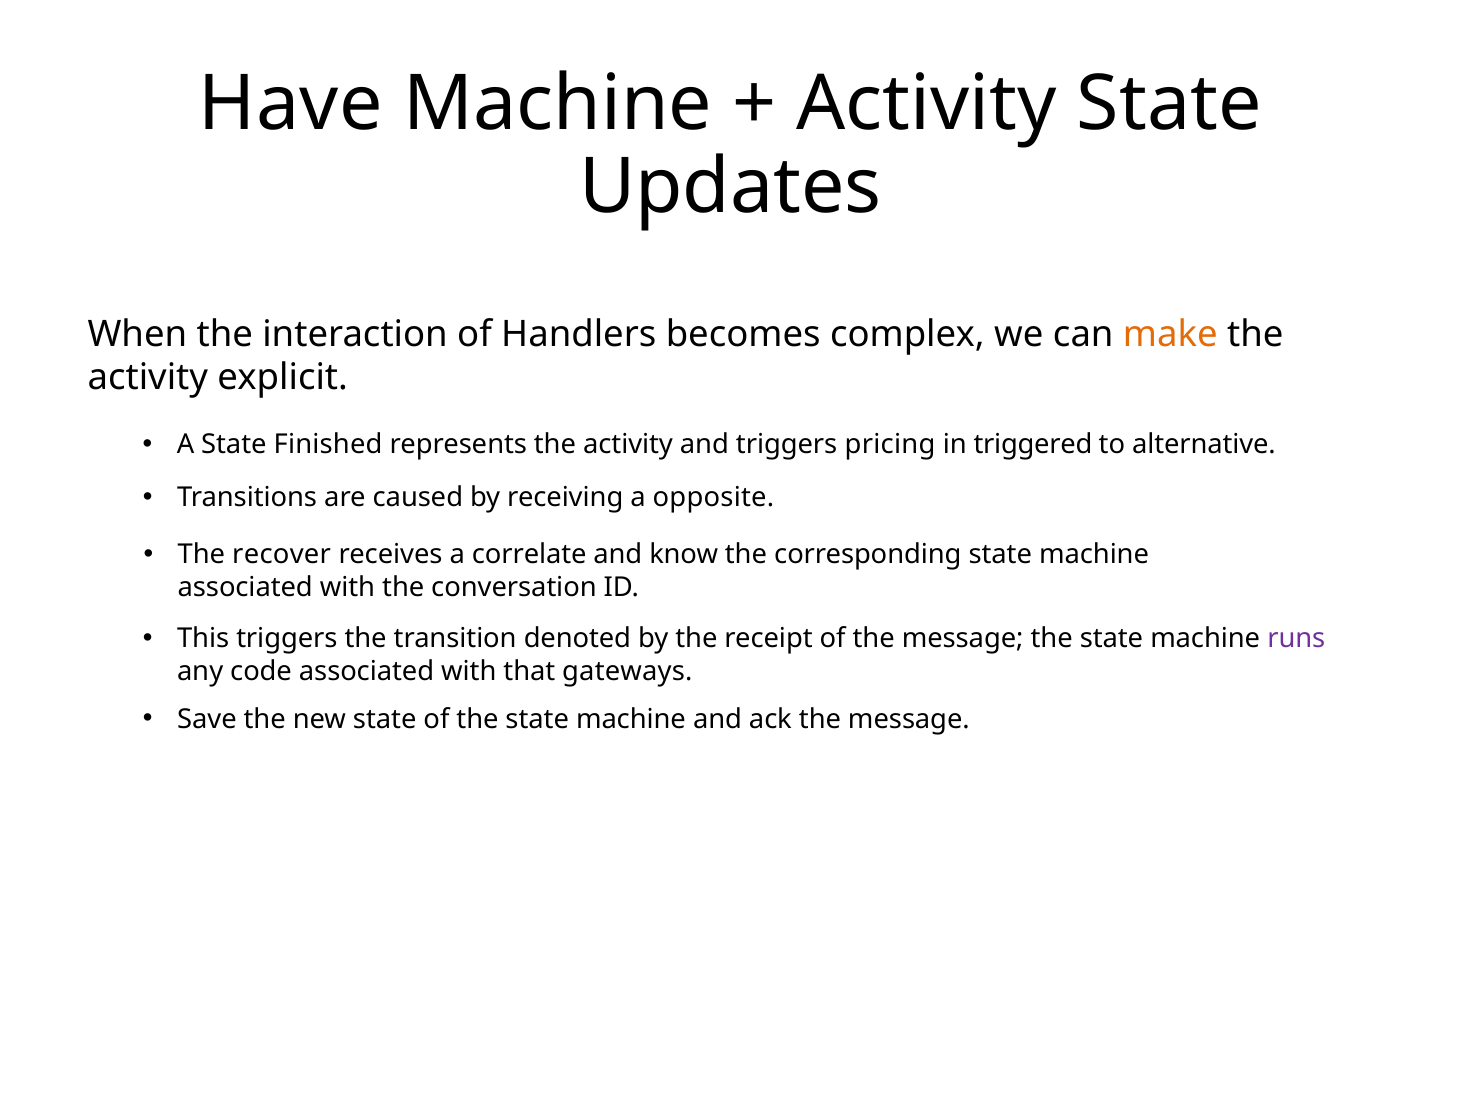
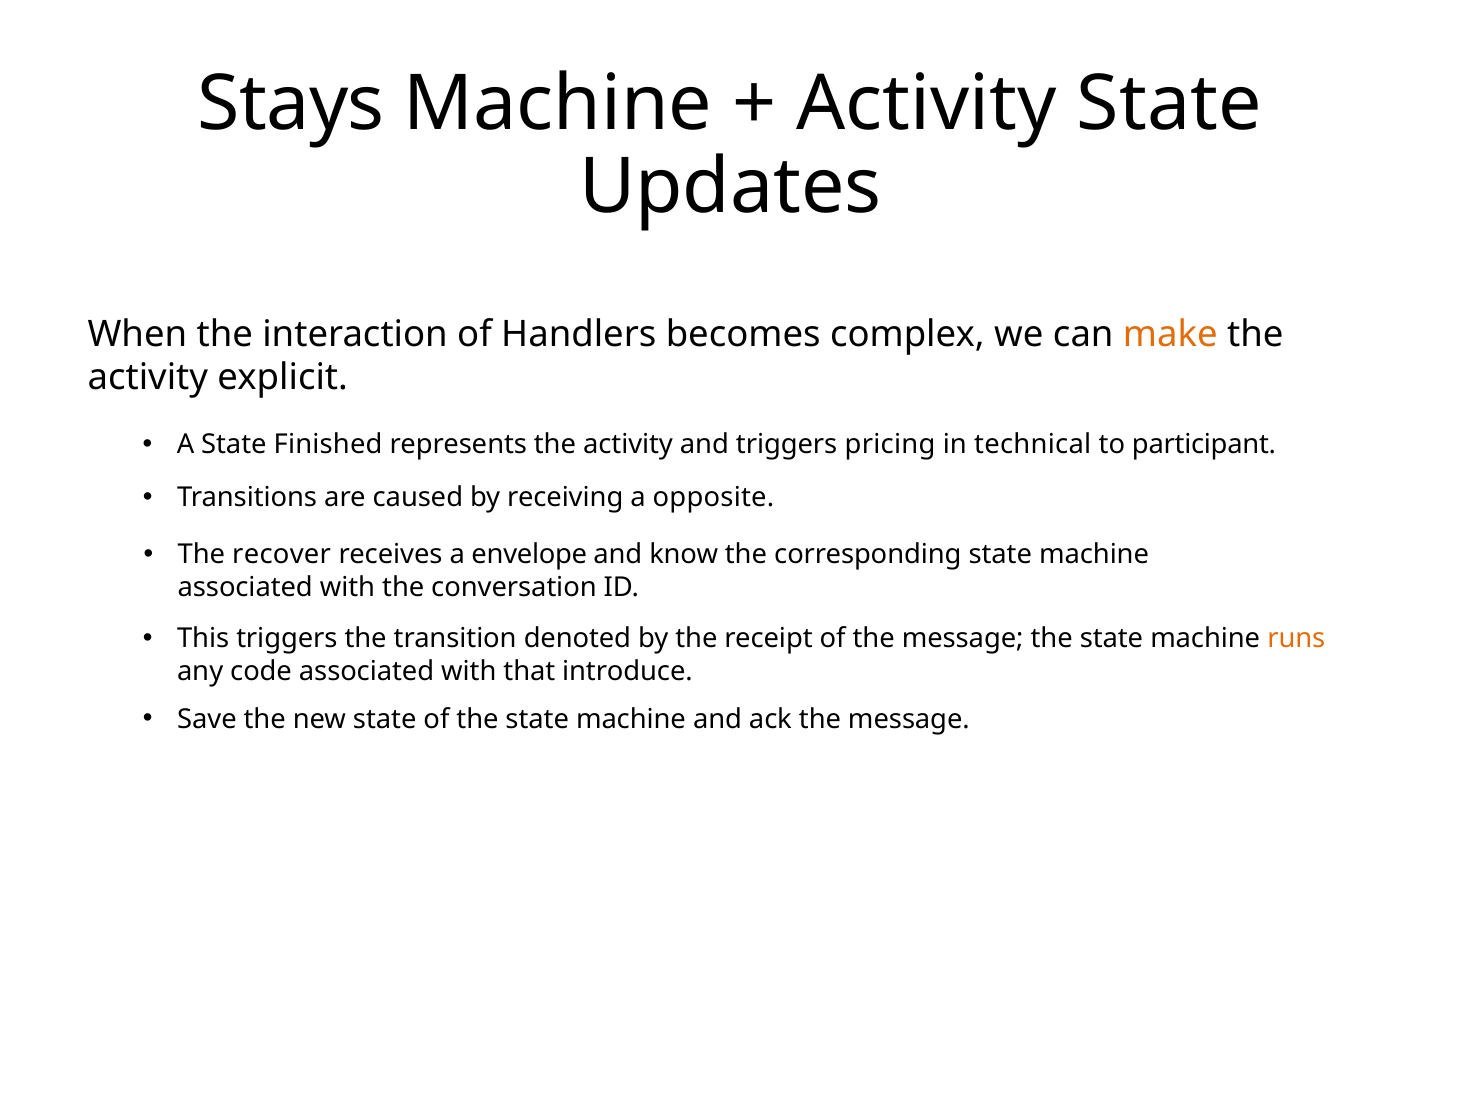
Have: Have -> Stays
triggered: triggered -> technical
alternative: alternative -> participant
correlate: correlate -> envelope
runs colour: purple -> orange
gateways: gateways -> introduce
